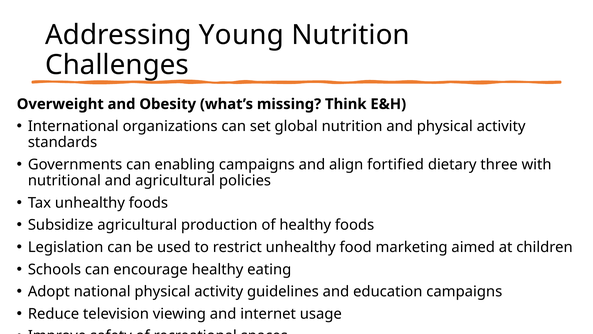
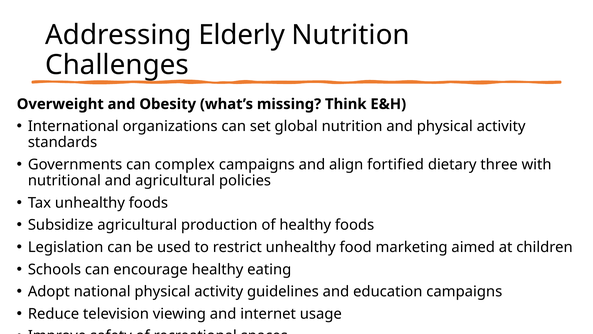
Young: Young -> Elderly
enabling: enabling -> complex
